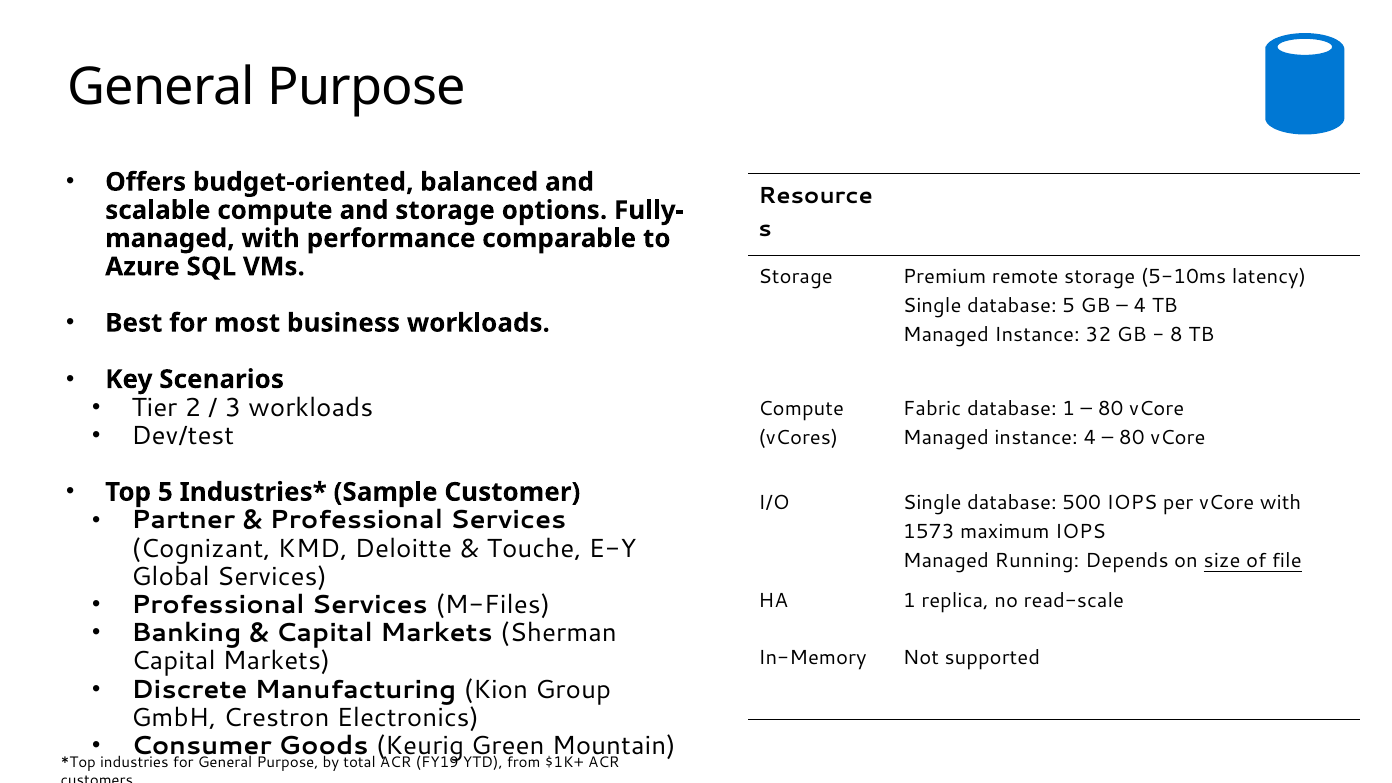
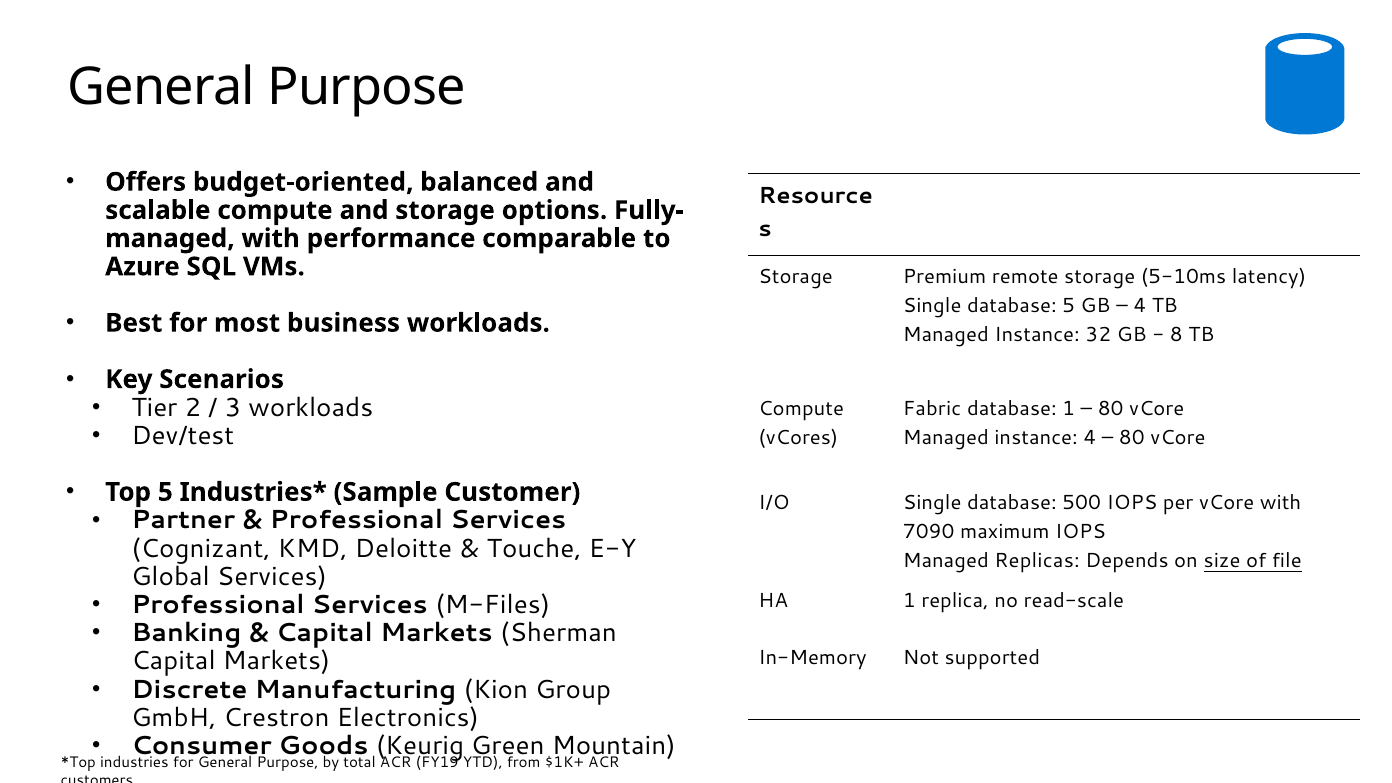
1573: 1573 -> 7090
Running: Running -> Replicas
